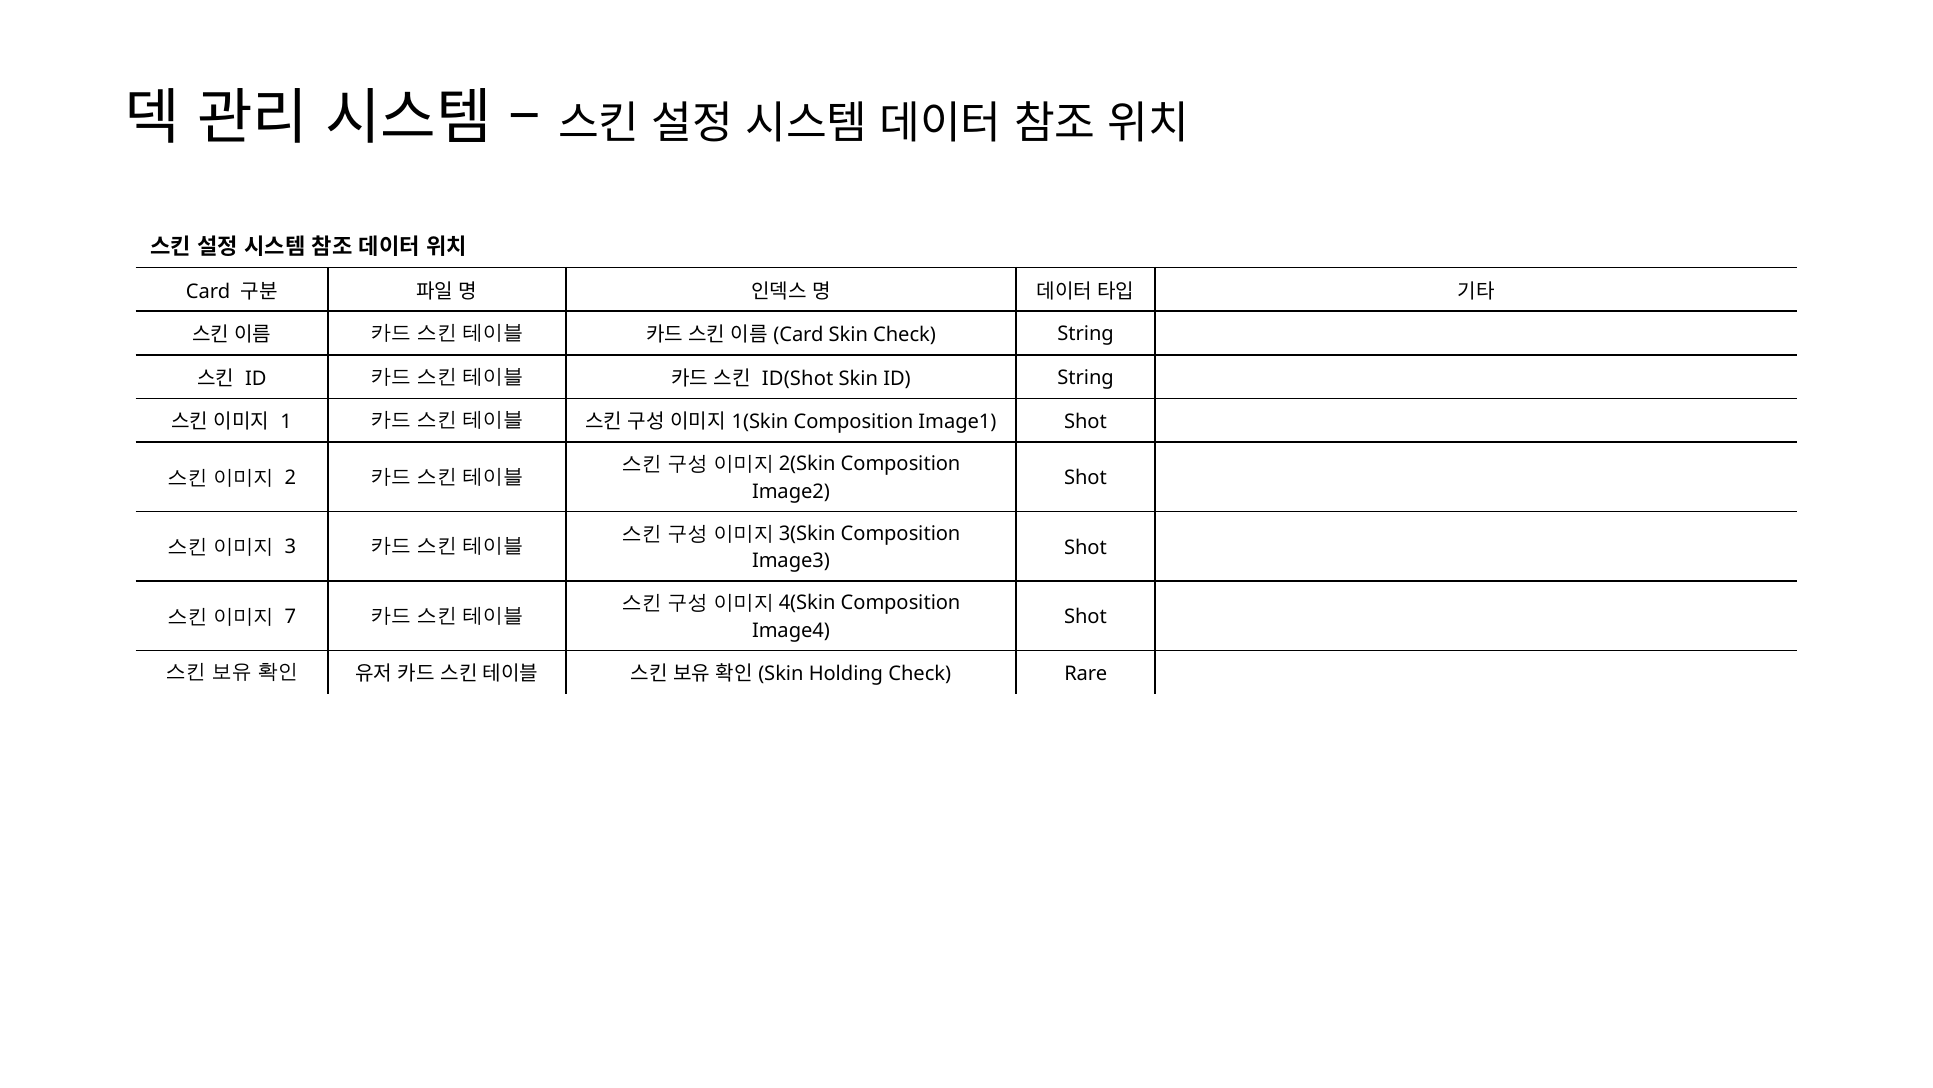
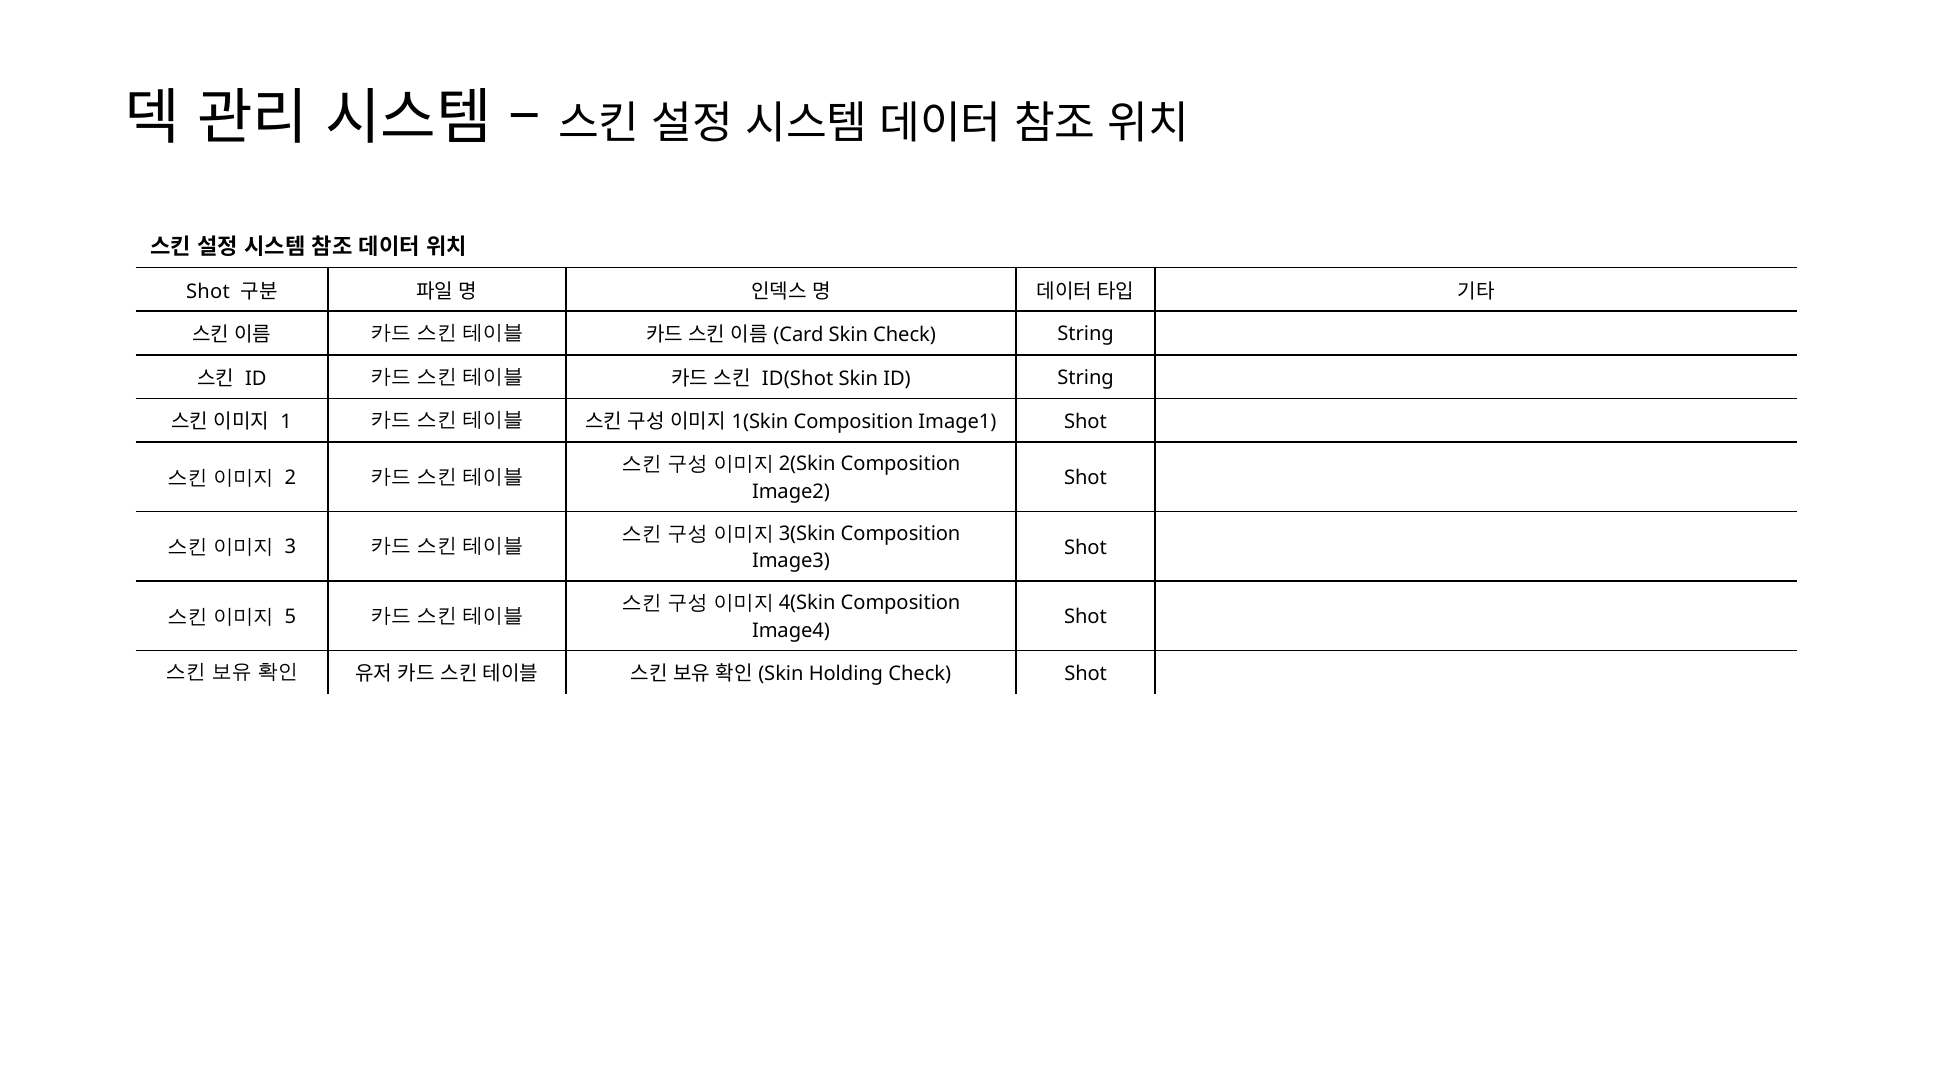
Card at (208, 291): Card -> Shot
7: 7 -> 5
Check Rare: Rare -> Shot
